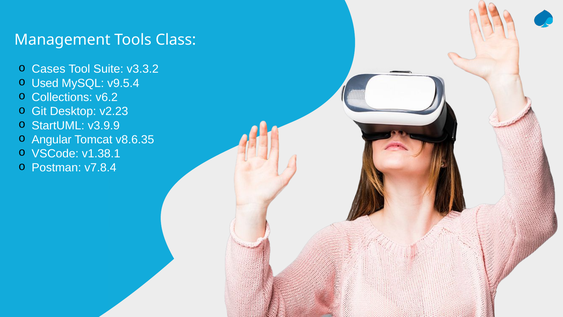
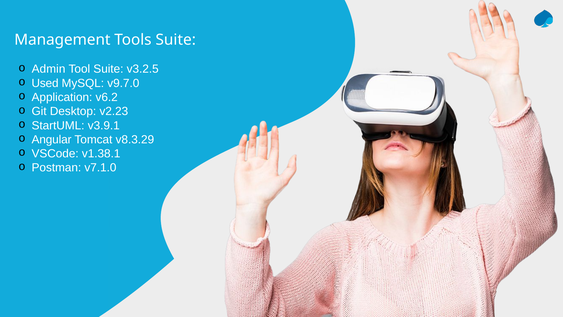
Tools Class: Class -> Suite
Cases: Cases -> Admin
v3.3.2: v3.3.2 -> v3.2.5
v9.5.4: v9.5.4 -> v9.7.0
Collections: Collections -> Application
v3.9.9: v3.9.9 -> v3.9.1
v8.6.35: v8.6.35 -> v8.3.29
v7.8.4: v7.8.4 -> v7.1.0
